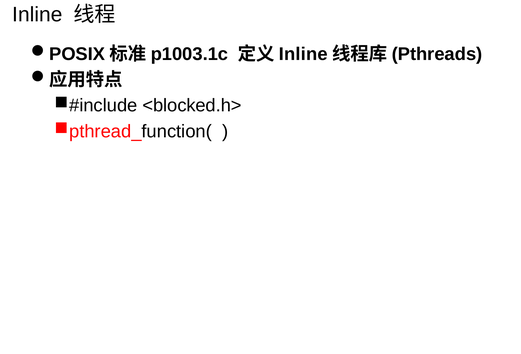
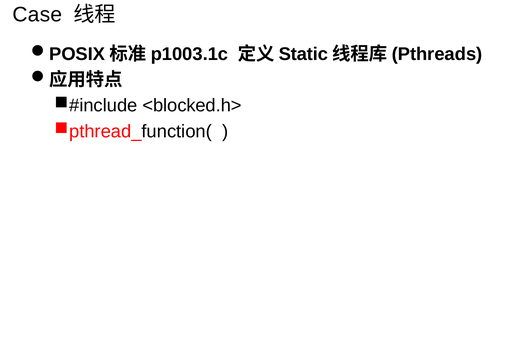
Inline at (37, 15): Inline -> Case
Inline at (303, 54): Inline -> Static
